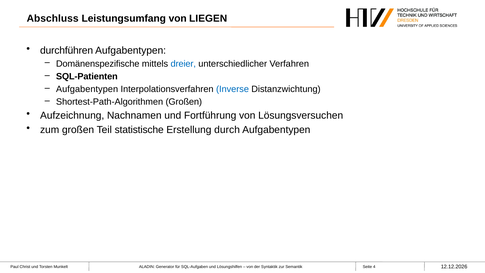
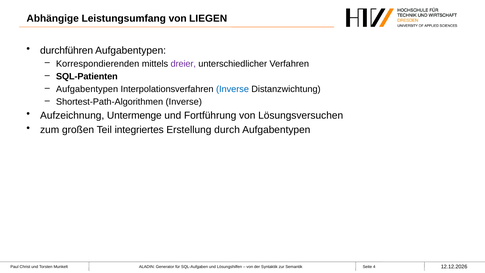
Abschluss: Abschluss -> Abhängige
Domänenspezifische: Domänenspezifische -> Korrespondierenden
dreier colour: blue -> purple
Shortest-Path-Algorithmen Großen: Großen -> Inverse
Nachnamen: Nachnamen -> Untermenge
statistische: statistische -> integriertes
